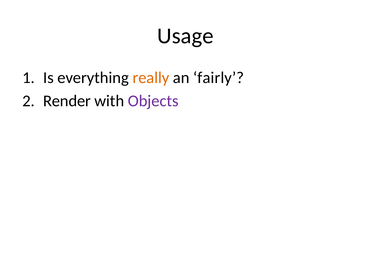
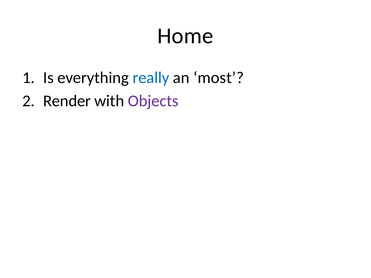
Usage: Usage -> Home
really colour: orange -> blue
fairly: fairly -> most
